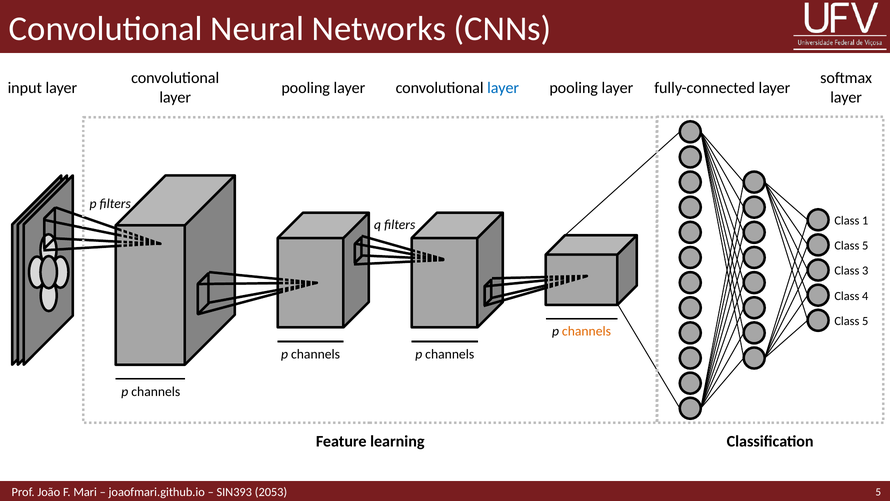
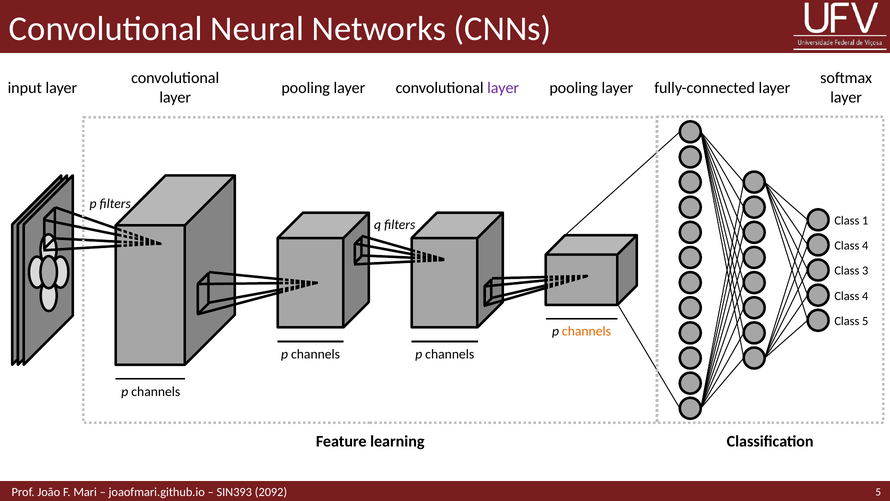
layer at (503, 88) colour: blue -> purple
5 at (865, 246): 5 -> 4
2053: 2053 -> 2092
